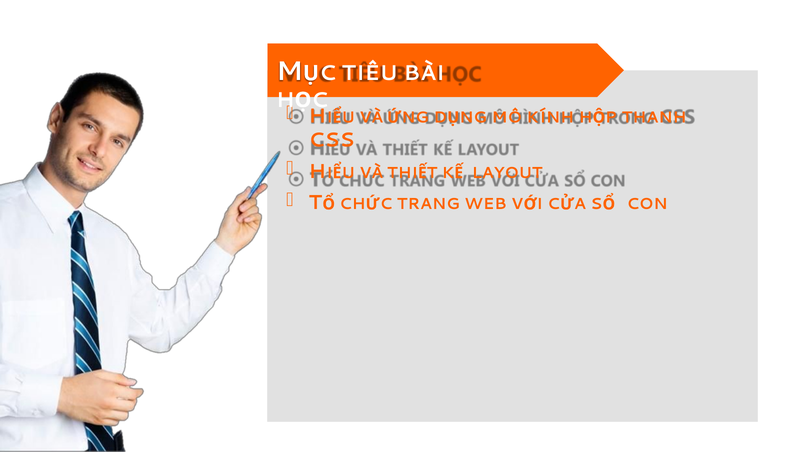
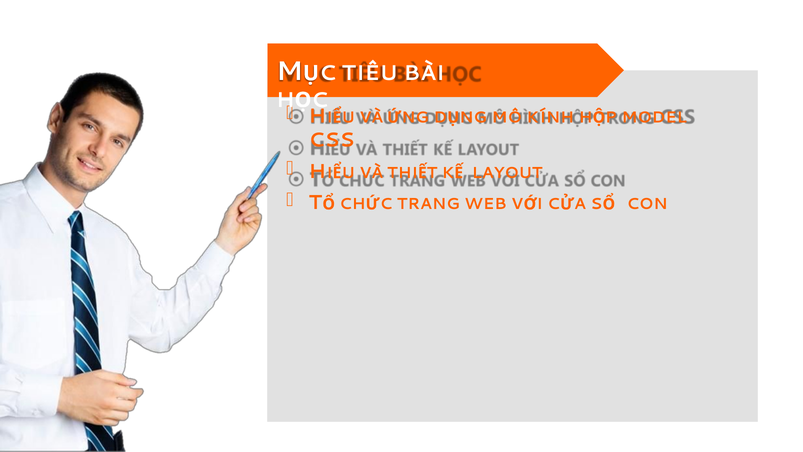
THANH: THANH -> MODEL
